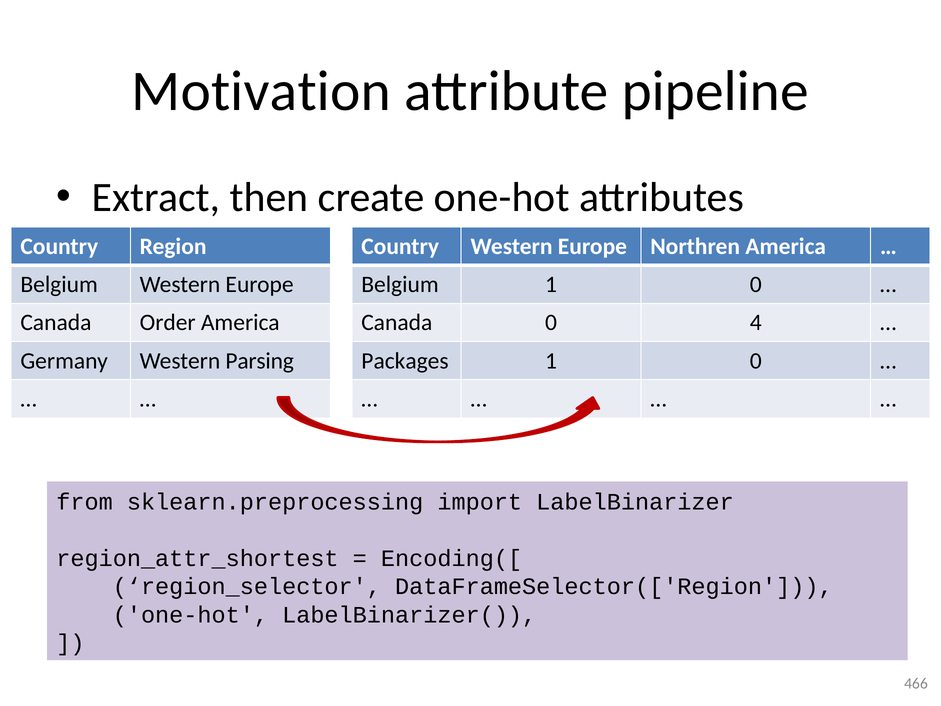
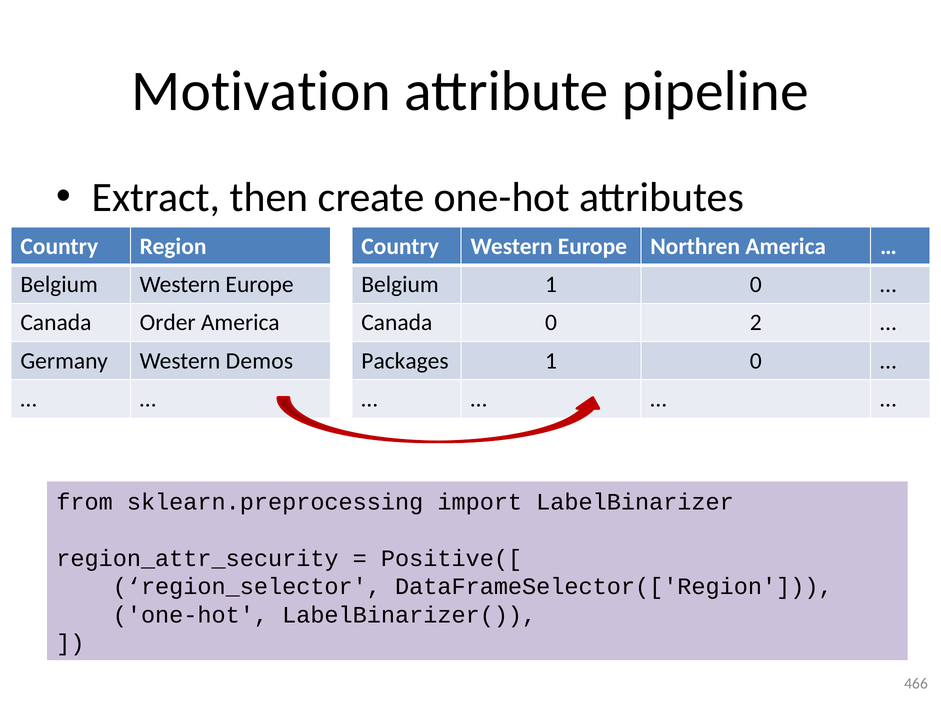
4: 4 -> 2
Parsing: Parsing -> Demos
region_attr_shortest: region_attr_shortest -> region_attr_security
Encoding([: Encoding([ -> Positive([
